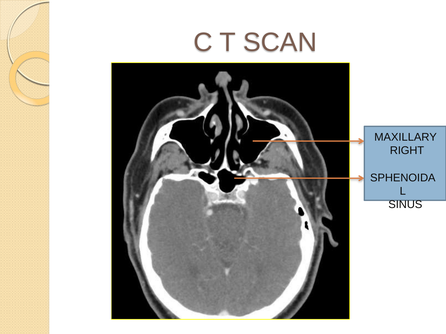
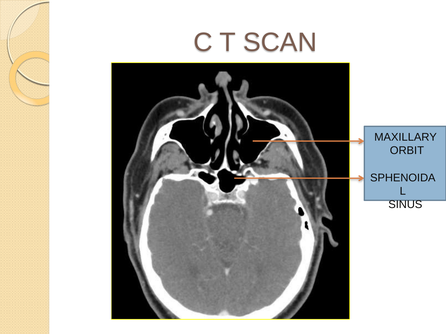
RIGHT: RIGHT -> ORBIT
